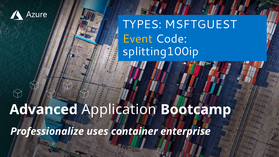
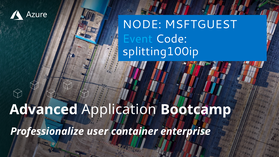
TYPES: TYPES -> NODE
Event colour: yellow -> light blue
uses: uses -> user
